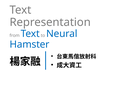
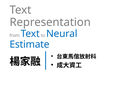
Hamster: Hamster -> Estimate
